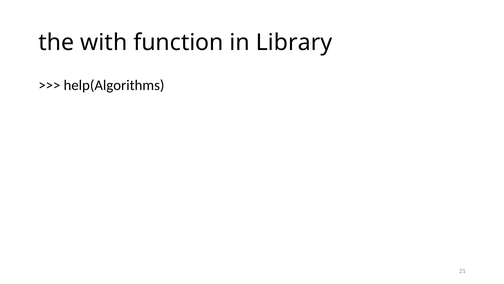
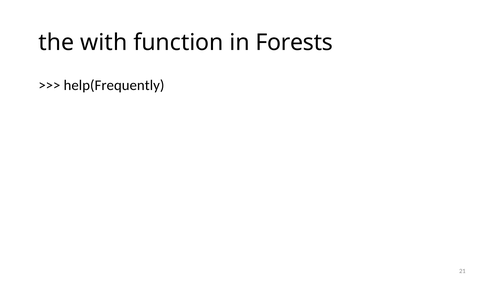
Library: Library -> Forests
help(Algorithms: help(Algorithms -> help(Frequently
